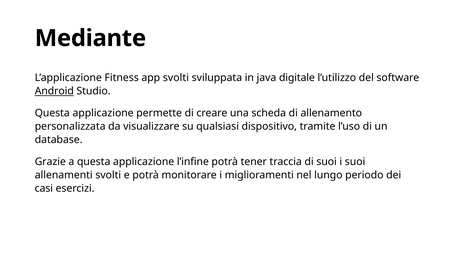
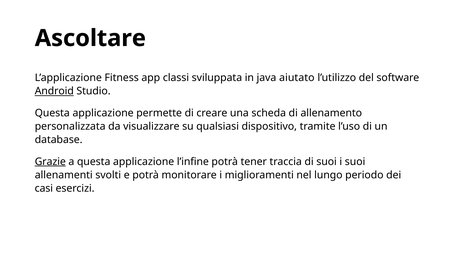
Mediante: Mediante -> Ascoltare
app svolti: svolti -> classi
digitale: digitale -> aiutato
Grazie underline: none -> present
